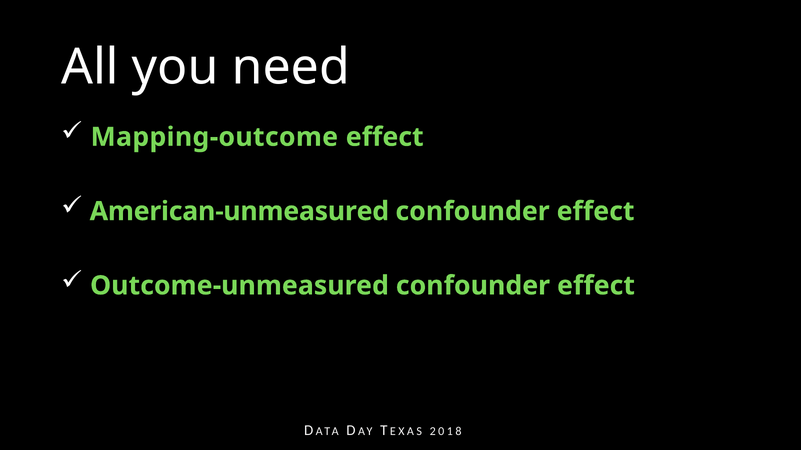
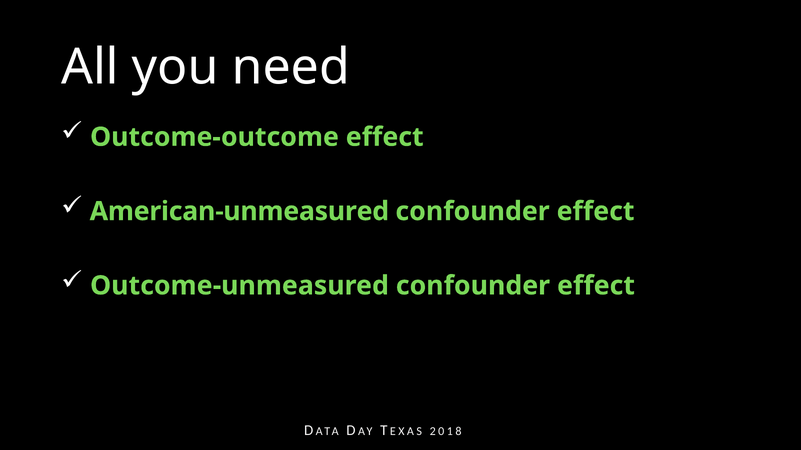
Mapping-outcome: Mapping-outcome -> Outcome-outcome
